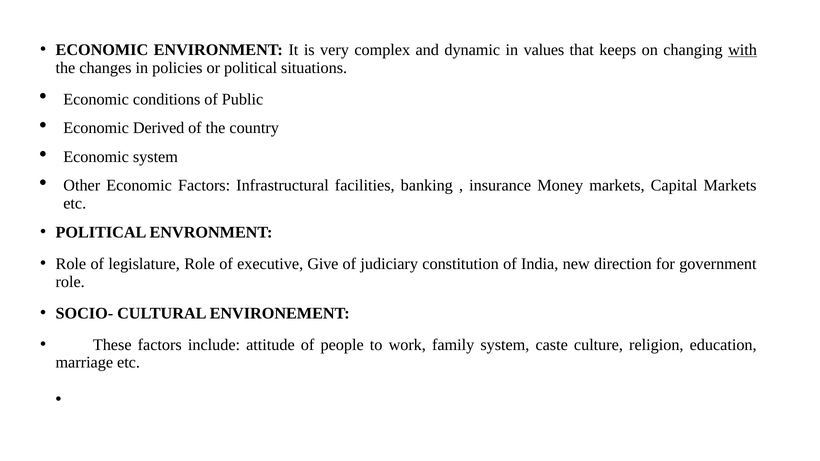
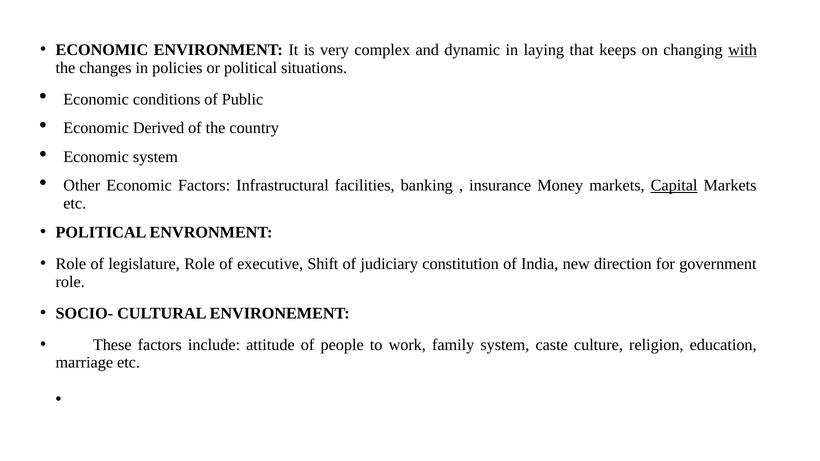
values: values -> laying
Capital underline: none -> present
Give: Give -> Shift
